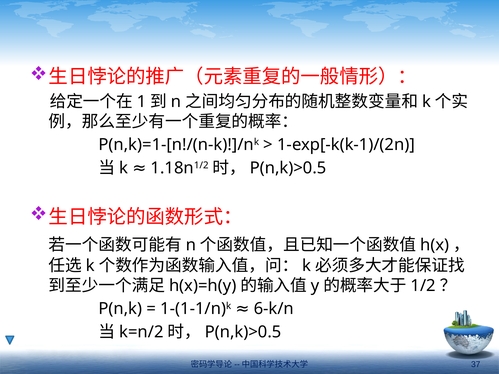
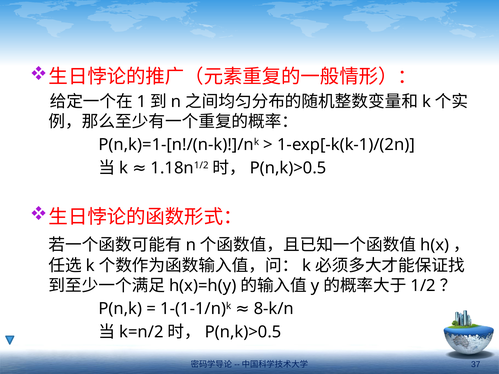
6-k/n: 6-k/n -> 8-k/n
